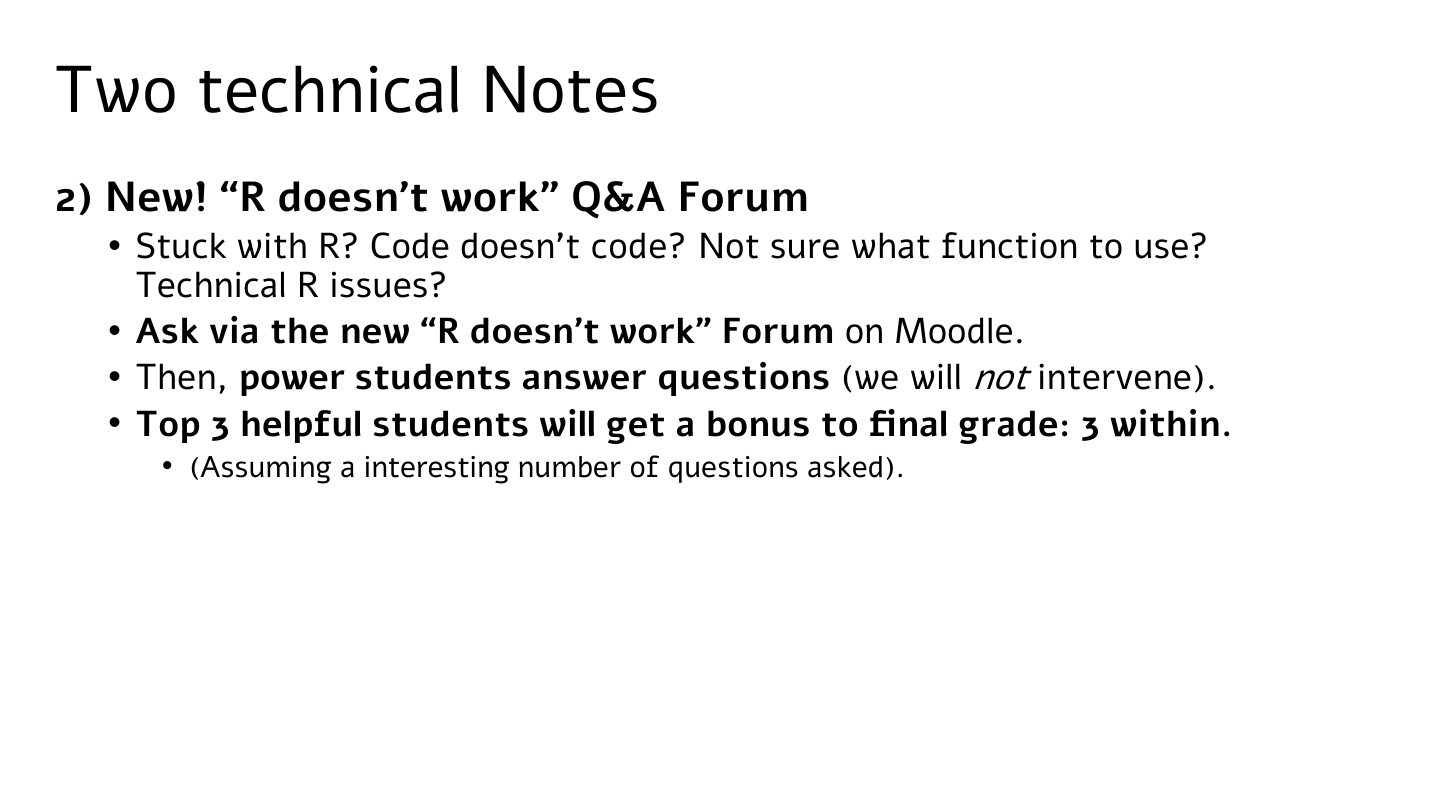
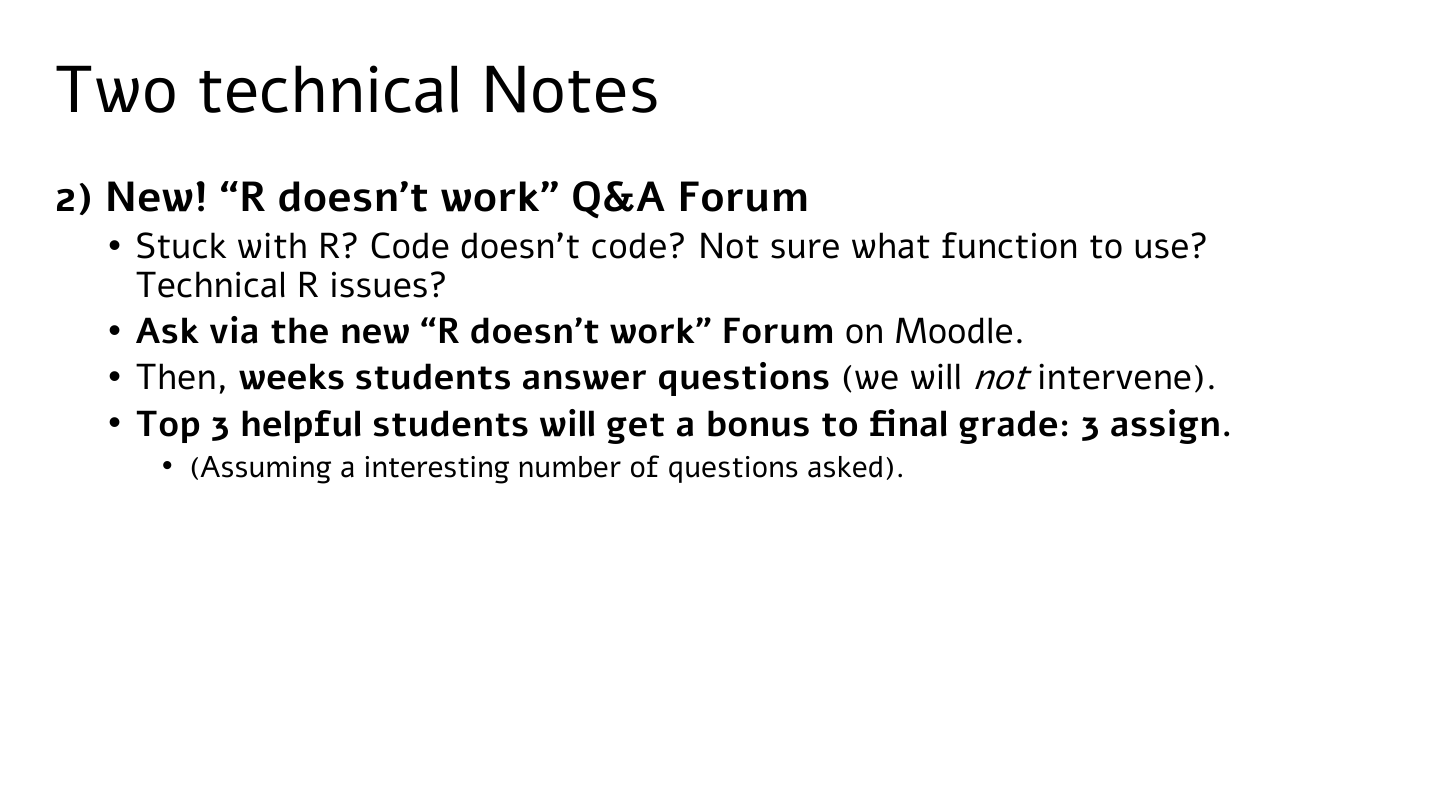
power: power -> weeks
within: within -> assign
